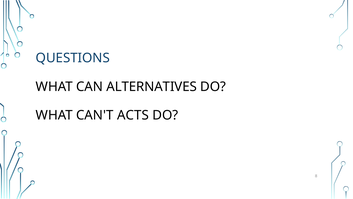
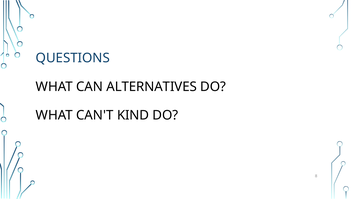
ACTS: ACTS -> KIND
